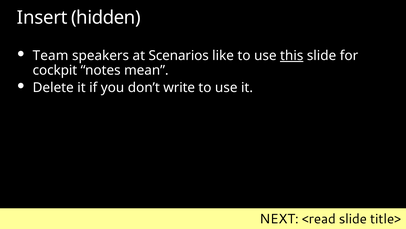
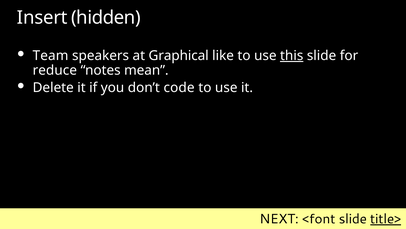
Scenarios: Scenarios -> Graphical
cockpit: cockpit -> reduce
write: write -> code
<read: <read -> <font
title> underline: none -> present
